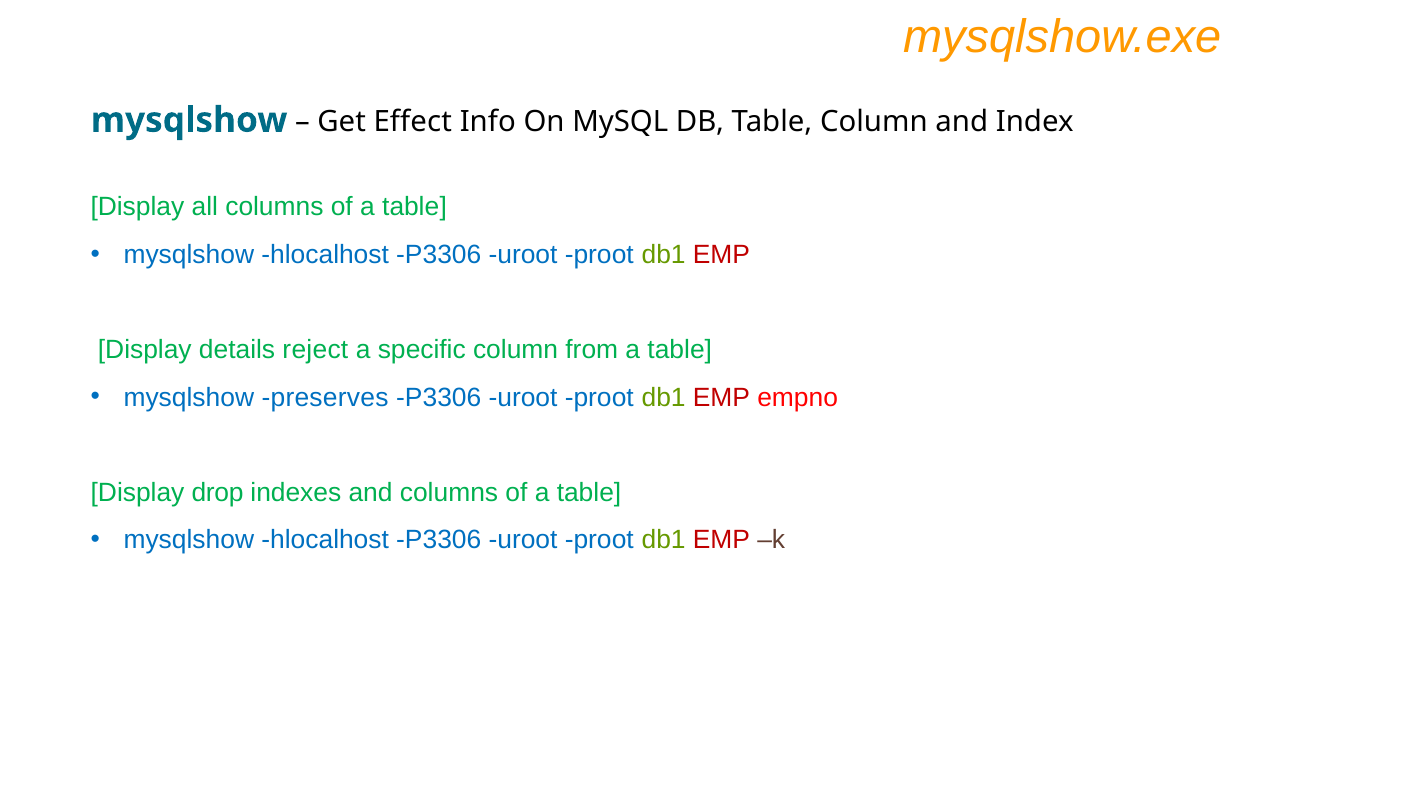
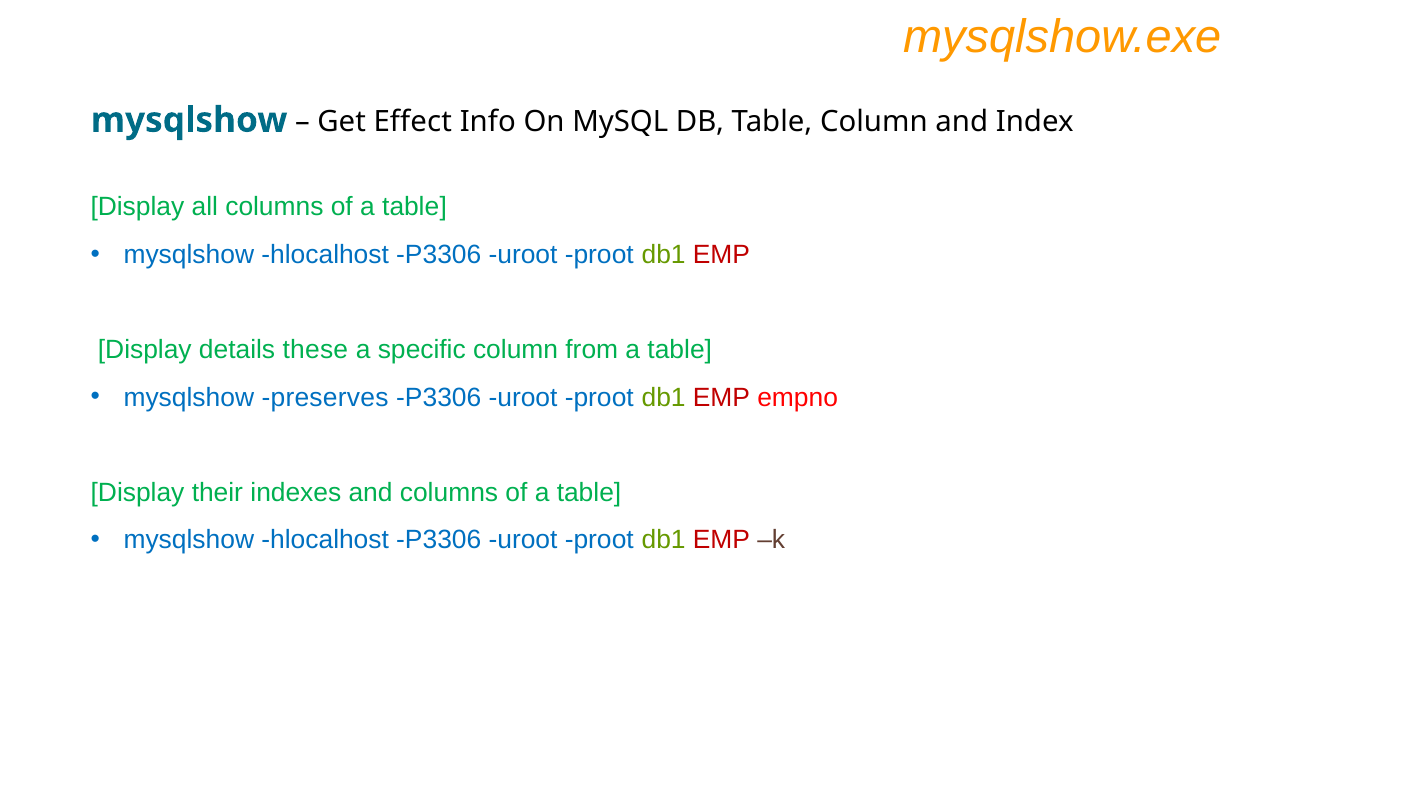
reject: reject -> these
drop: drop -> their
